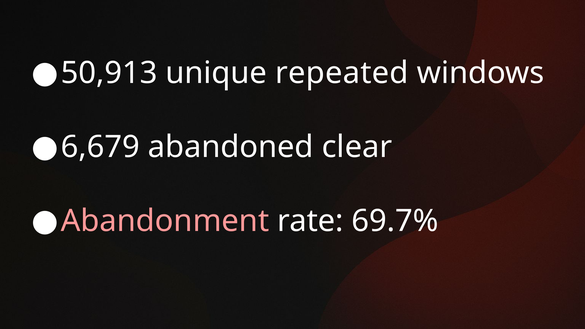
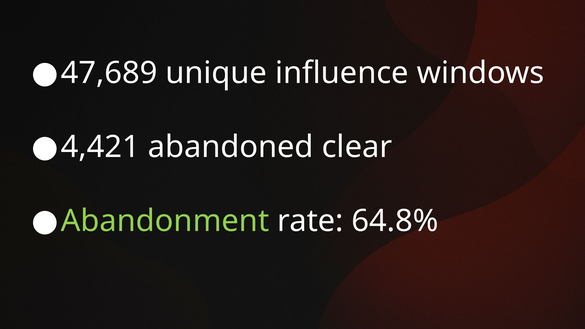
50,913: 50,913 -> 47,689
repeated: repeated -> influence
6,679: 6,679 -> 4,421
Abandonment colour: pink -> light green
69.7%: 69.7% -> 64.8%
